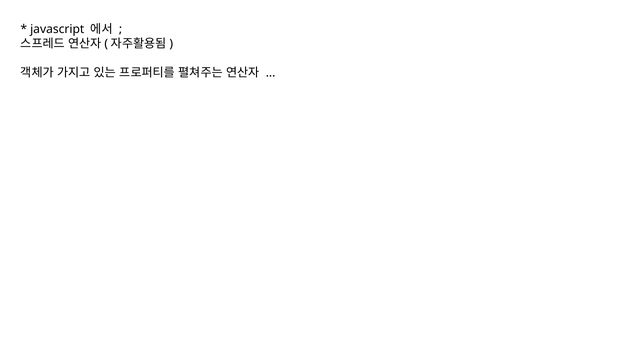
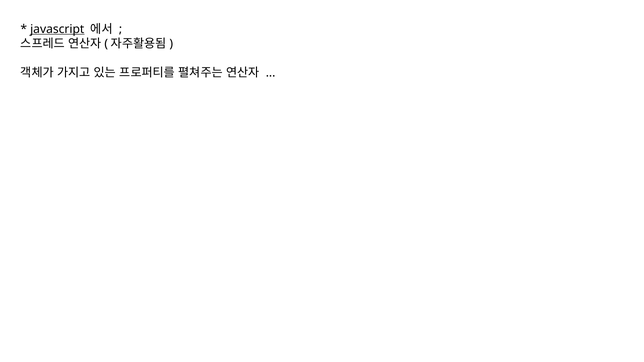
javascript underline: none -> present
